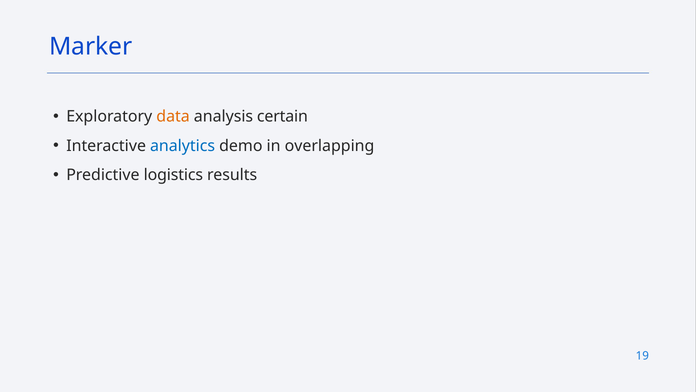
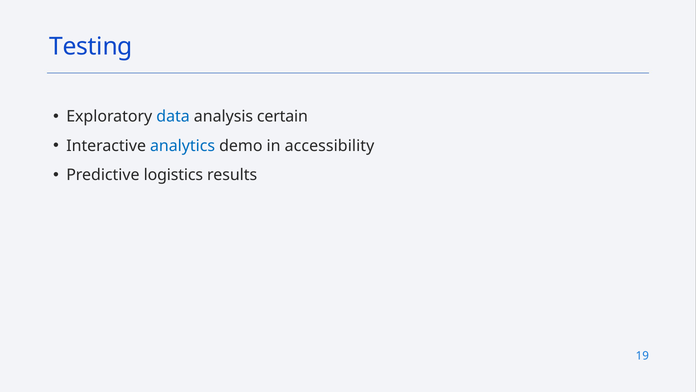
Marker: Marker -> Testing
data colour: orange -> blue
overlapping: overlapping -> accessibility
